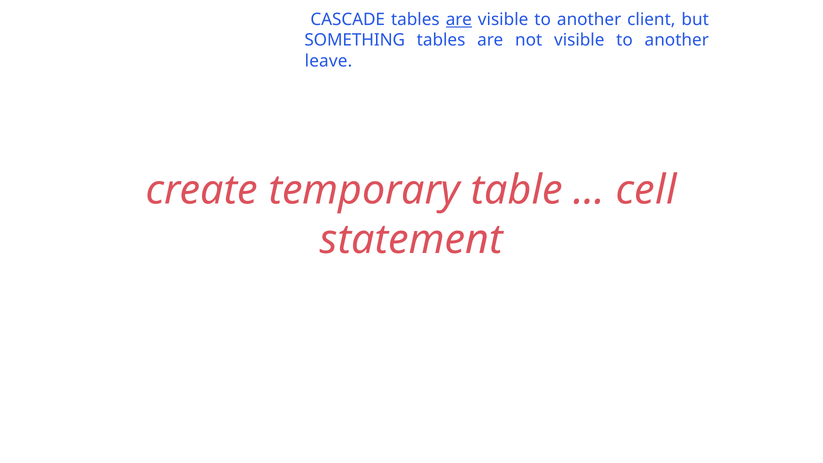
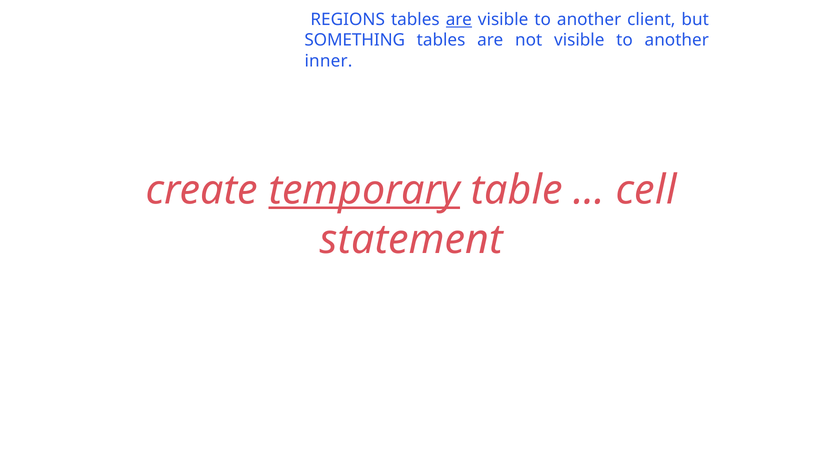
CASCADE: CASCADE -> REGIONS
leave: leave -> inner
temporary underline: none -> present
